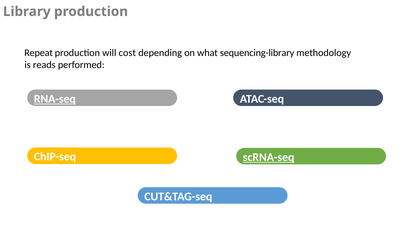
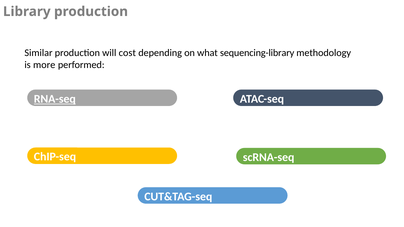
Repeat: Repeat -> Similar
reads: reads -> more
scRNA-seq underline: present -> none
